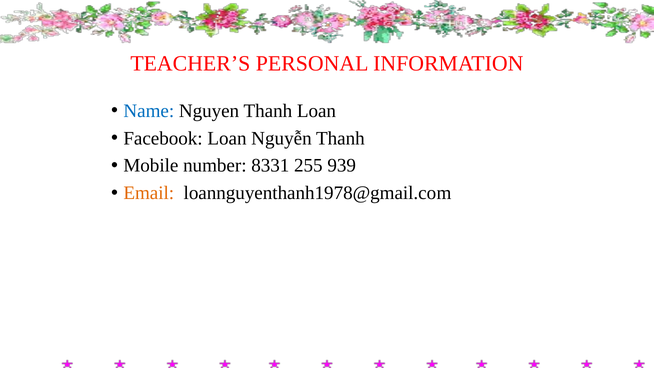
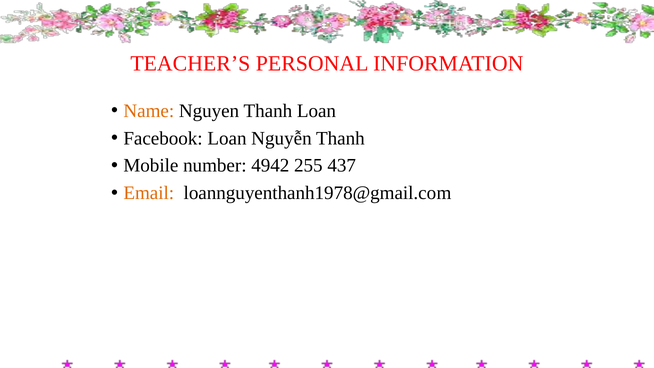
Name colour: blue -> orange
8331: 8331 -> 4942
939: 939 -> 437
